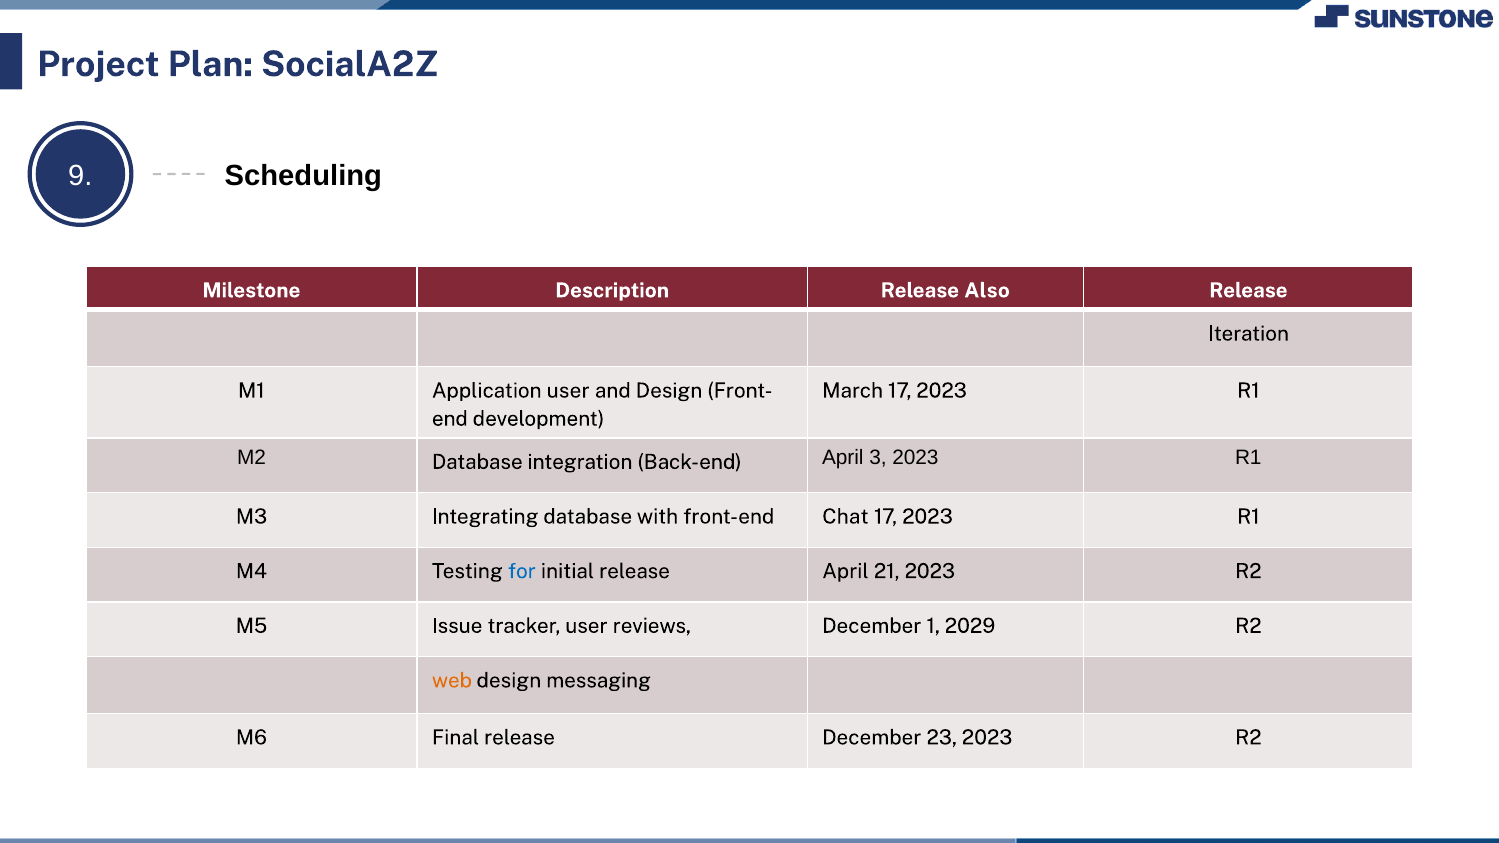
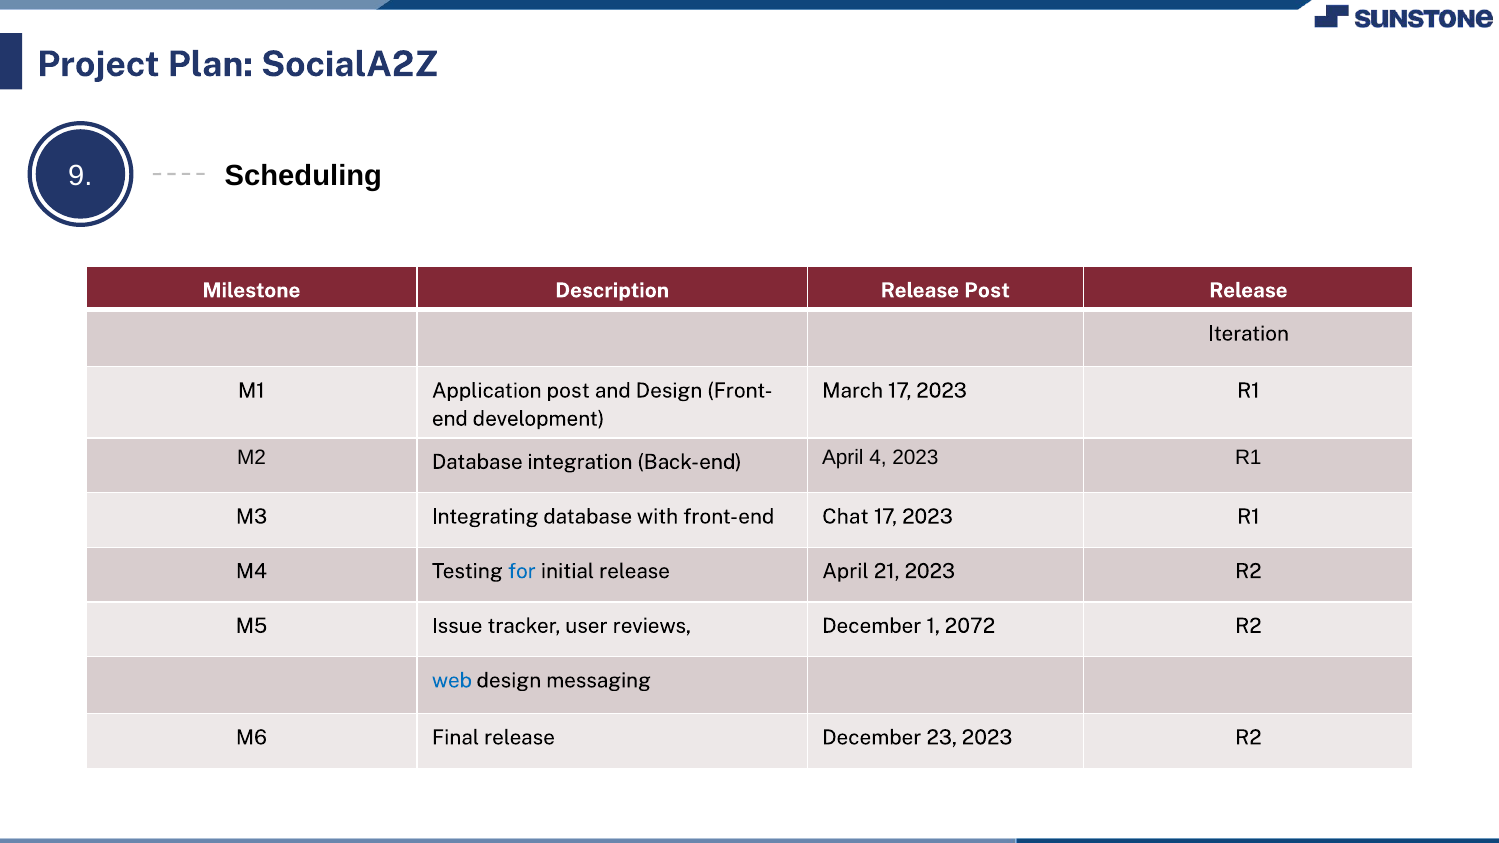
Release Also: Also -> Post
Application user: user -> post
3: 3 -> 4
2029: 2029 -> 2072
web colour: orange -> blue
